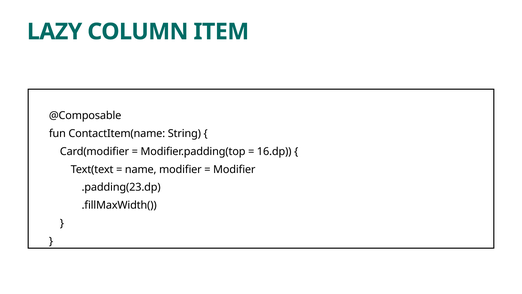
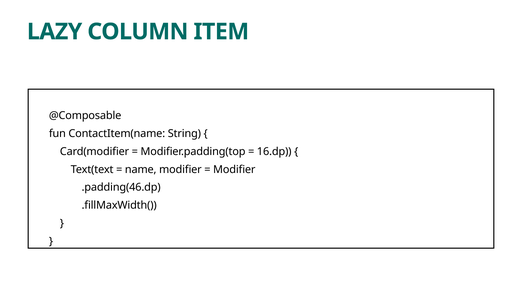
.padding(23.dp: .padding(23.dp -> .padding(46.dp
